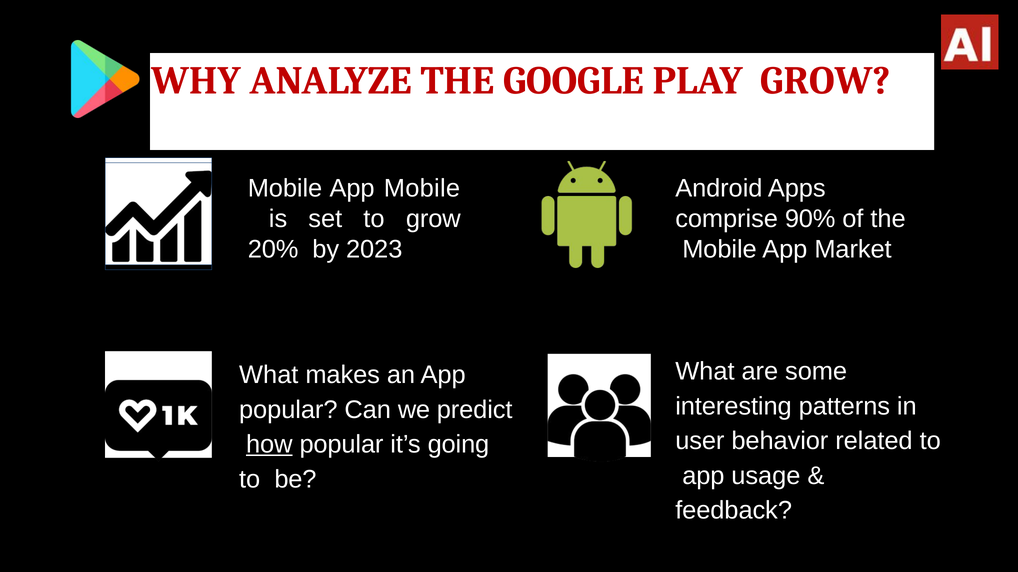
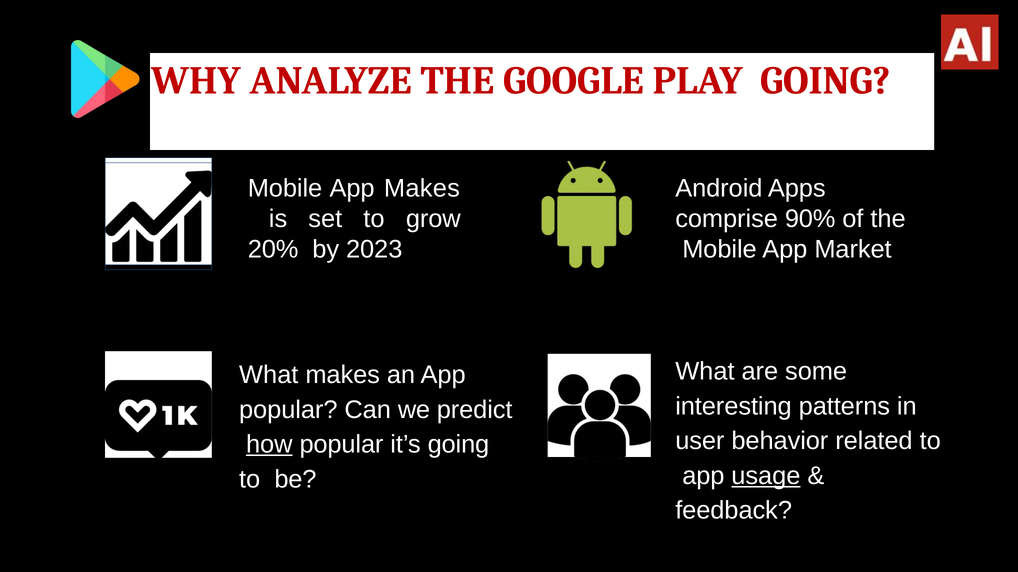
PLAY GROW: GROW -> GOING
App Mobile: Mobile -> Makes
usage underline: none -> present
